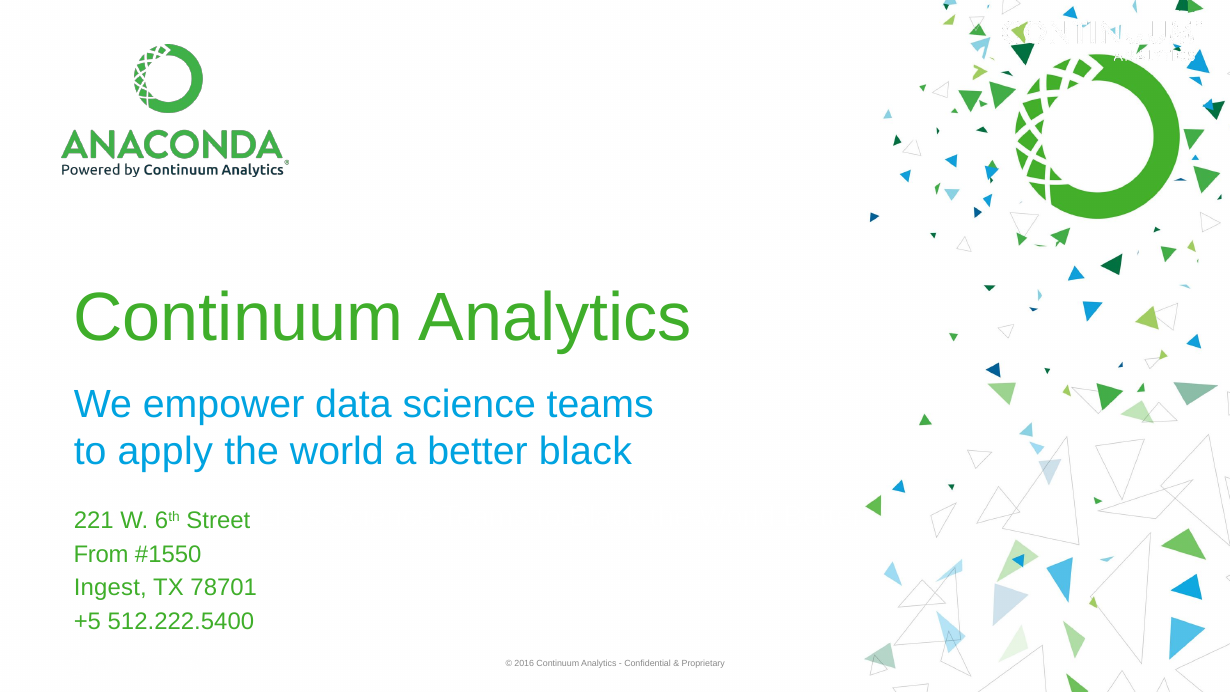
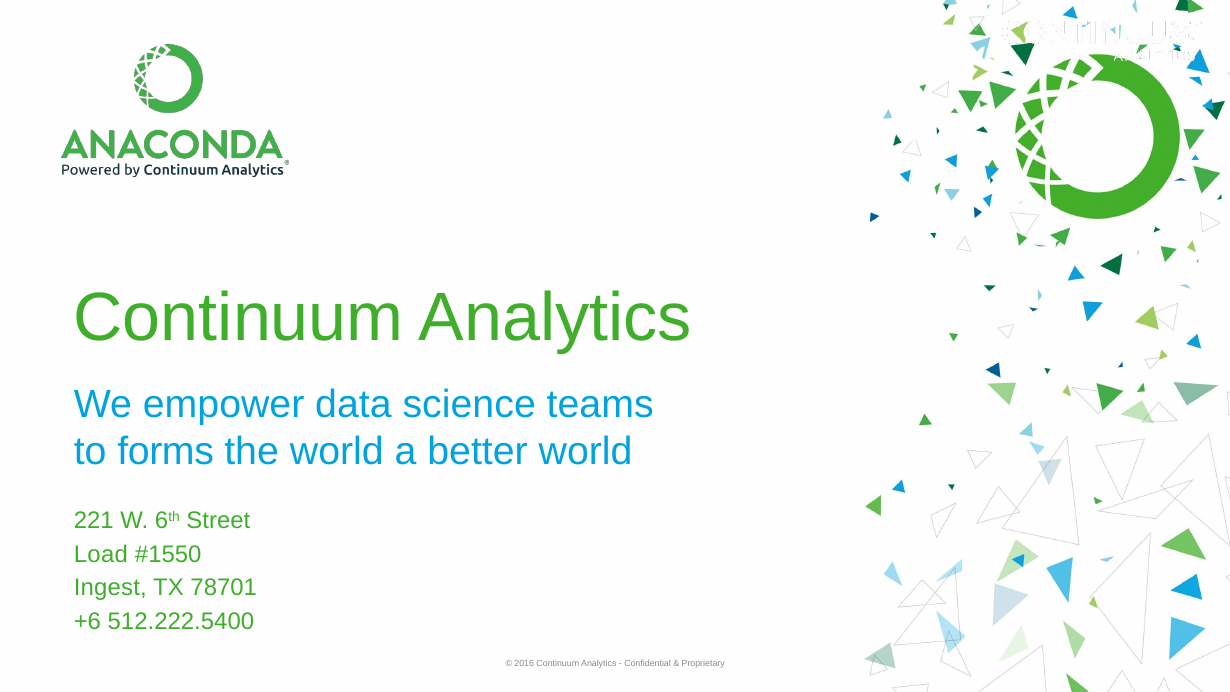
apply: apply -> forms
better black: black -> world
From: From -> Load
+5: +5 -> +6
